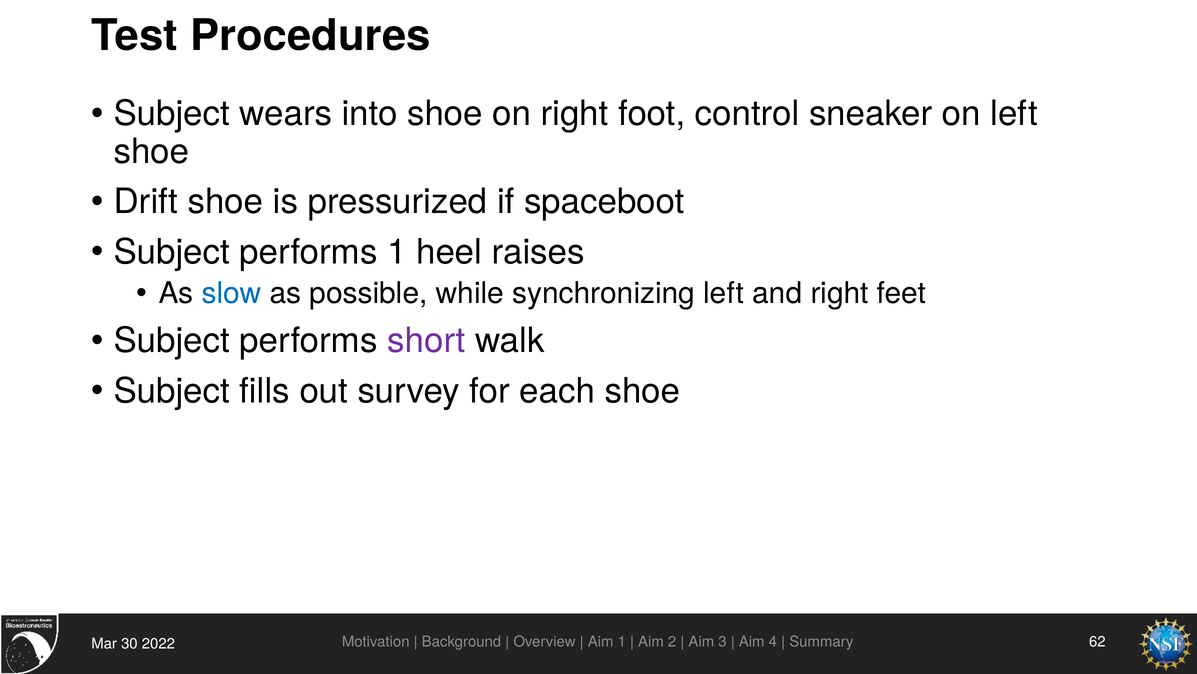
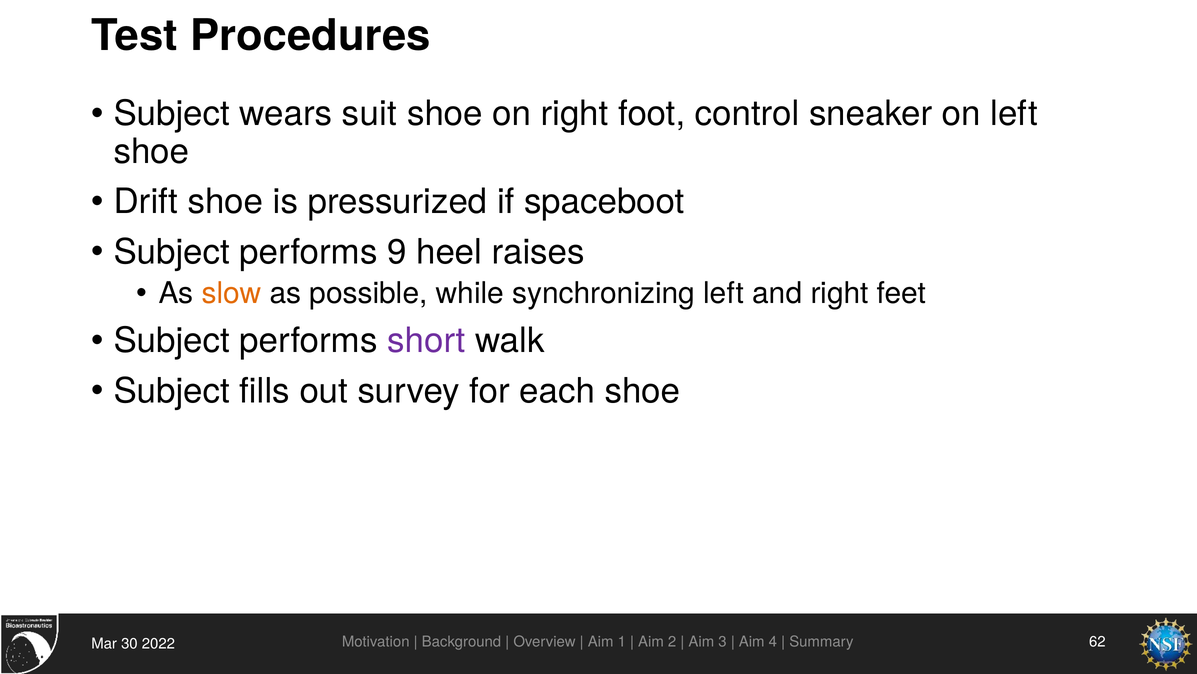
into: into -> suit
performs 1: 1 -> 9
slow colour: blue -> orange
